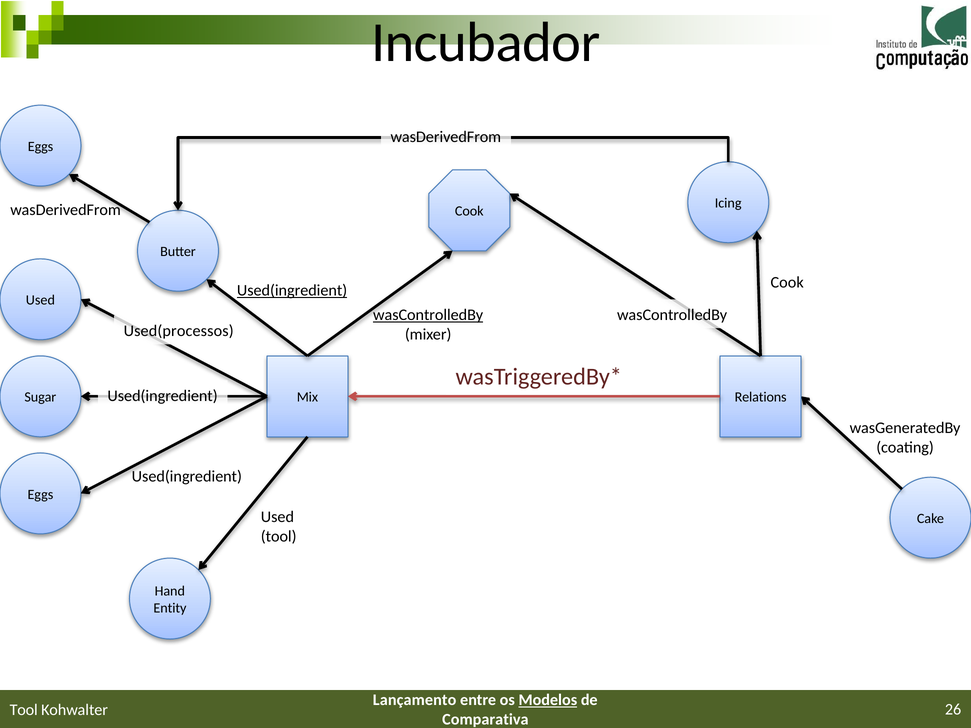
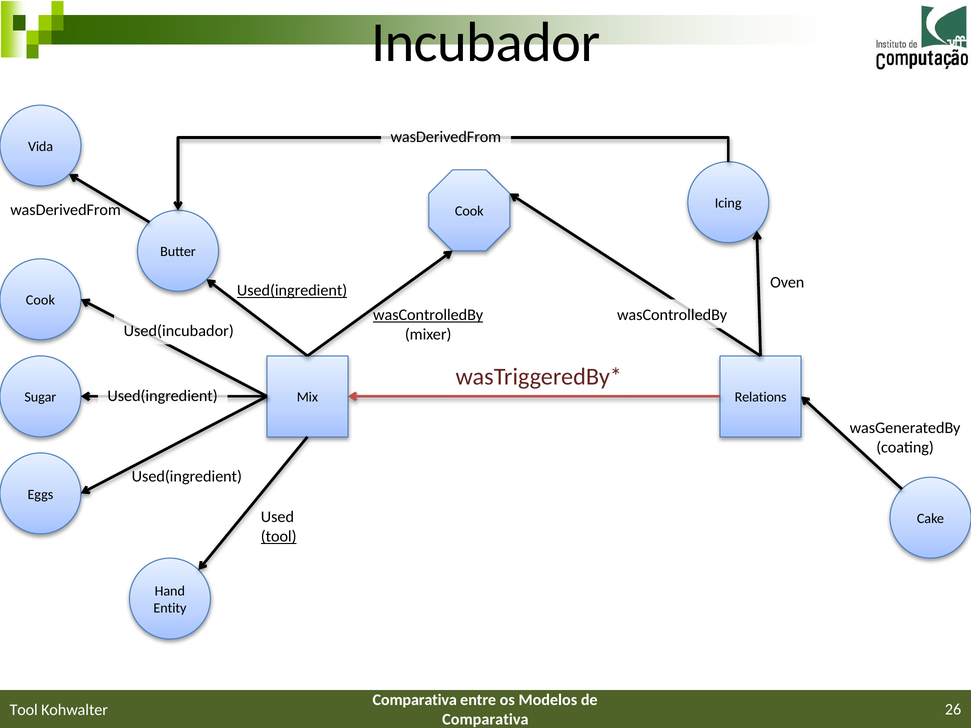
Eggs at (41, 147): Eggs -> Vida
Cook at (787, 283): Cook -> Oven
Used at (40, 300): Used -> Cook
Used(processos: Used(processos -> Used(incubador
tool at (279, 537) underline: none -> present
Lançamento at (415, 700): Lançamento -> Comparativa
Modelos underline: present -> none
